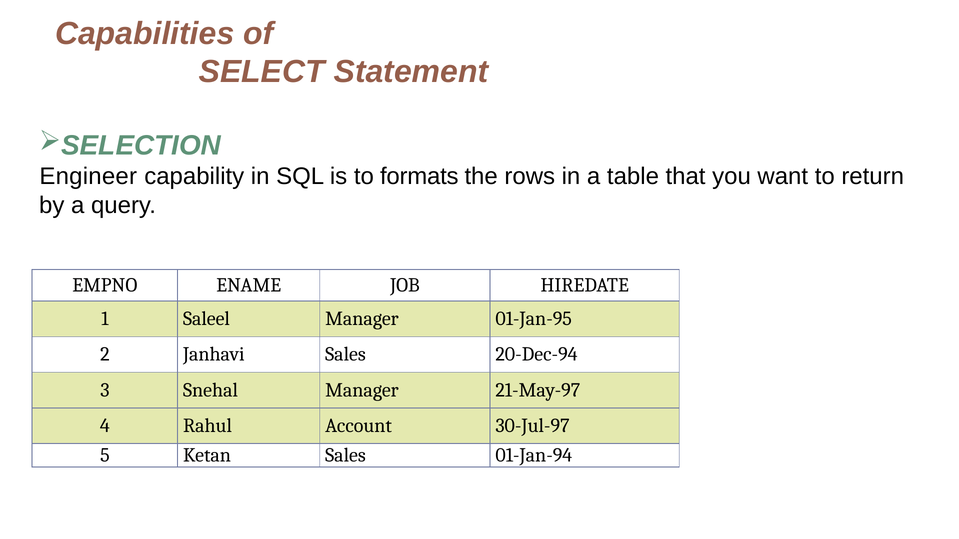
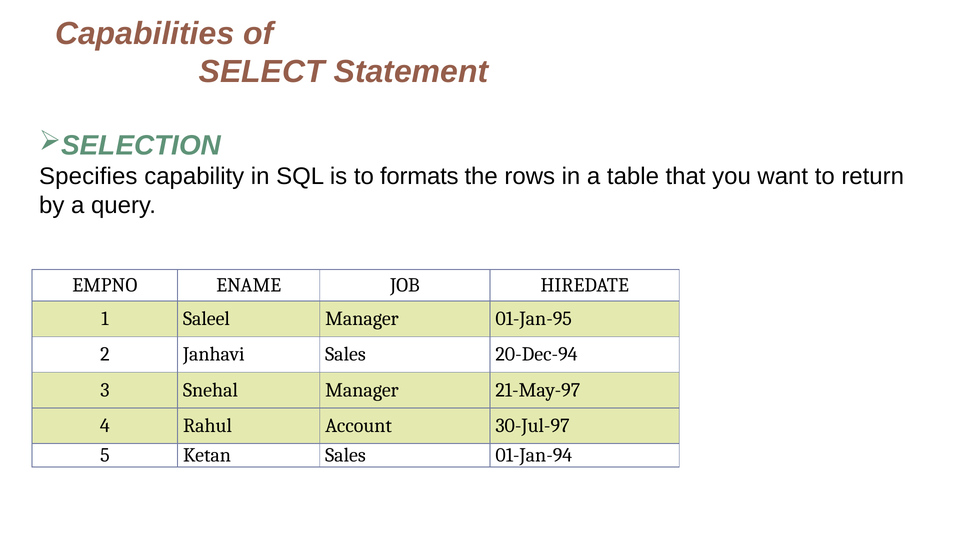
Engineer: Engineer -> Specifies
